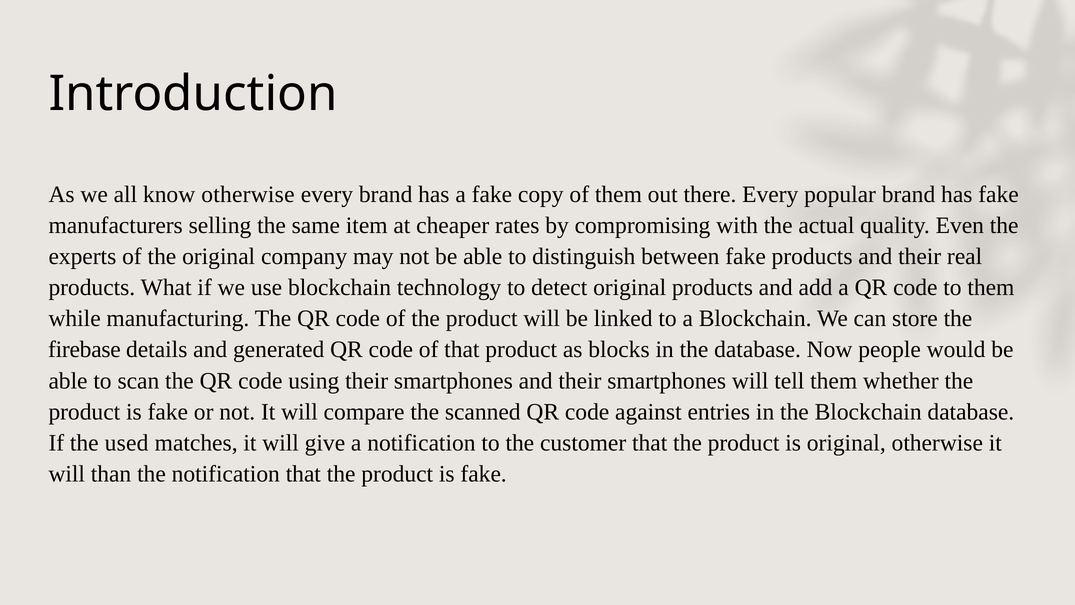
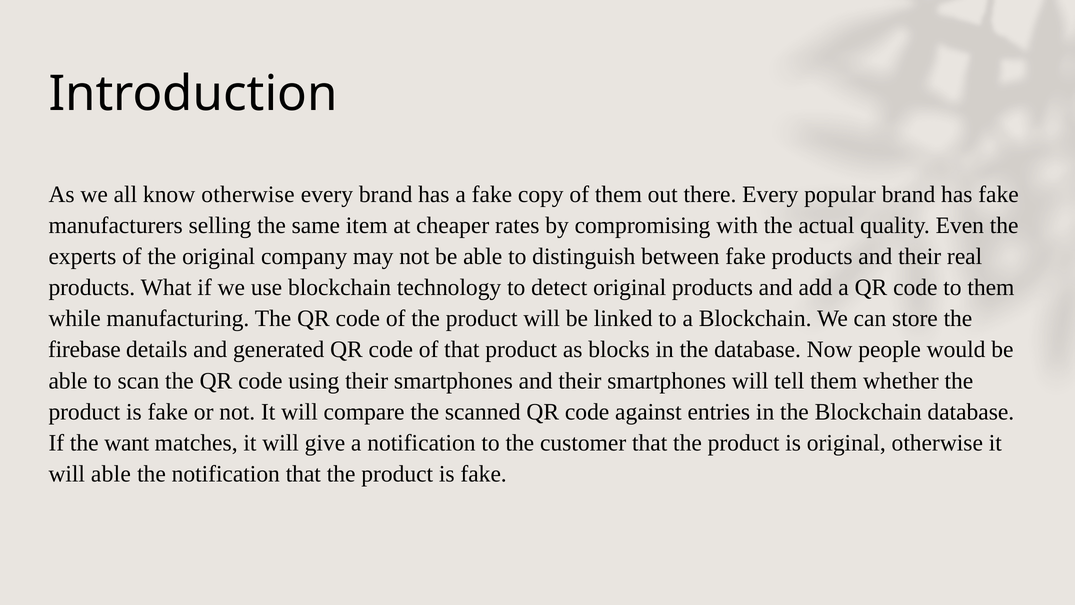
used: used -> want
will than: than -> able
